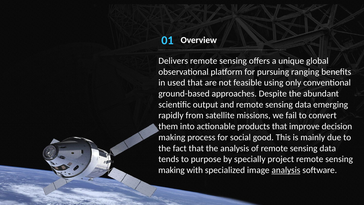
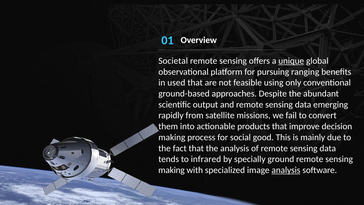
Delivers: Delivers -> Societal
unique underline: none -> present
purpose: purpose -> infrared
project: project -> ground
